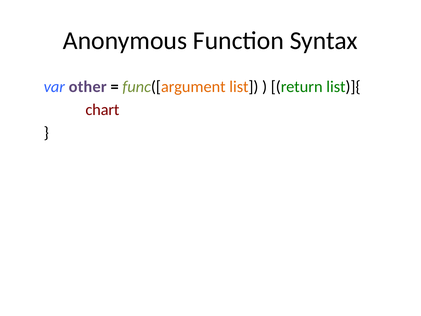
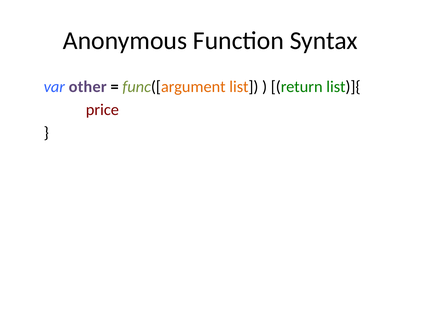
chart: chart -> price
